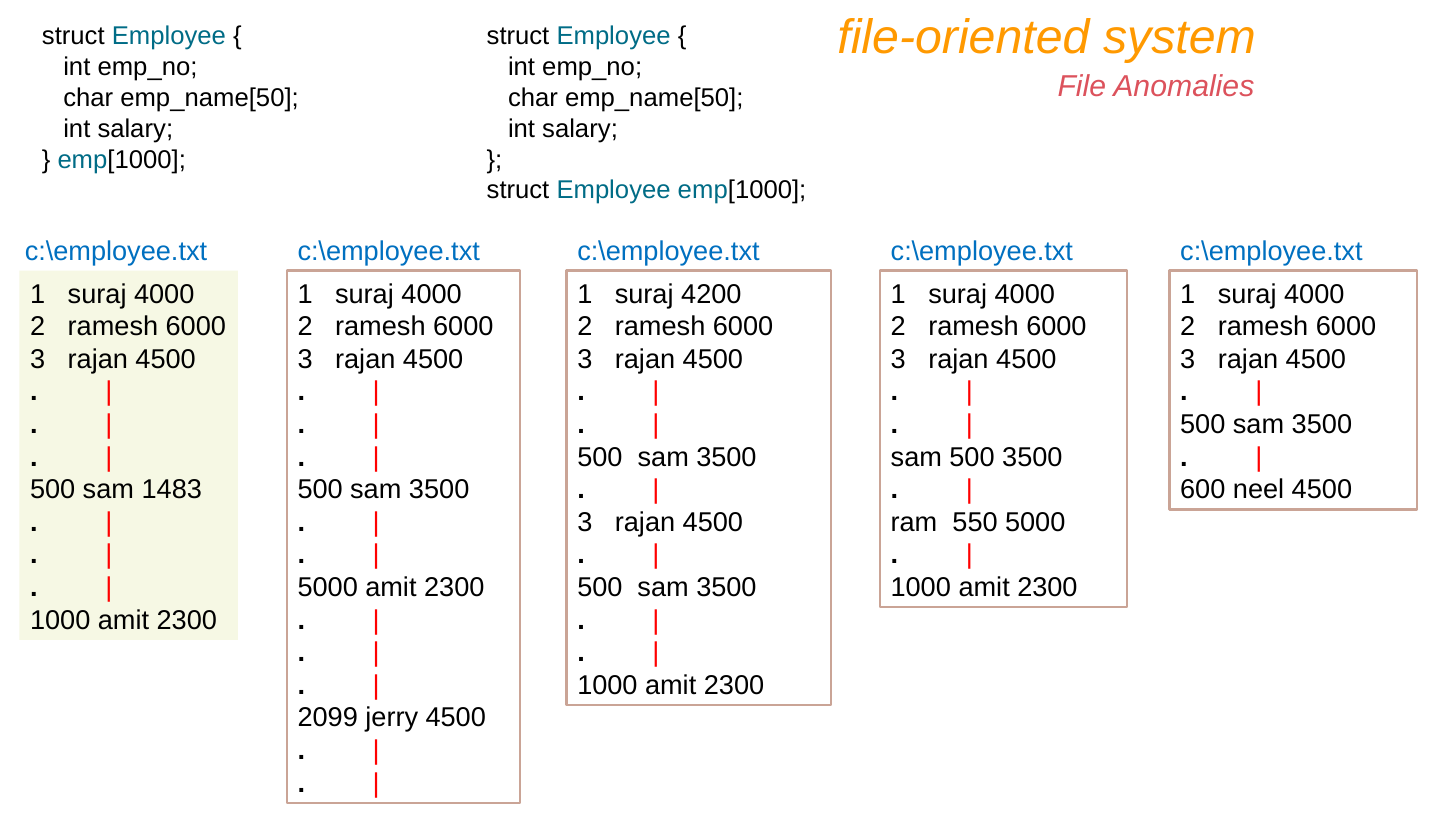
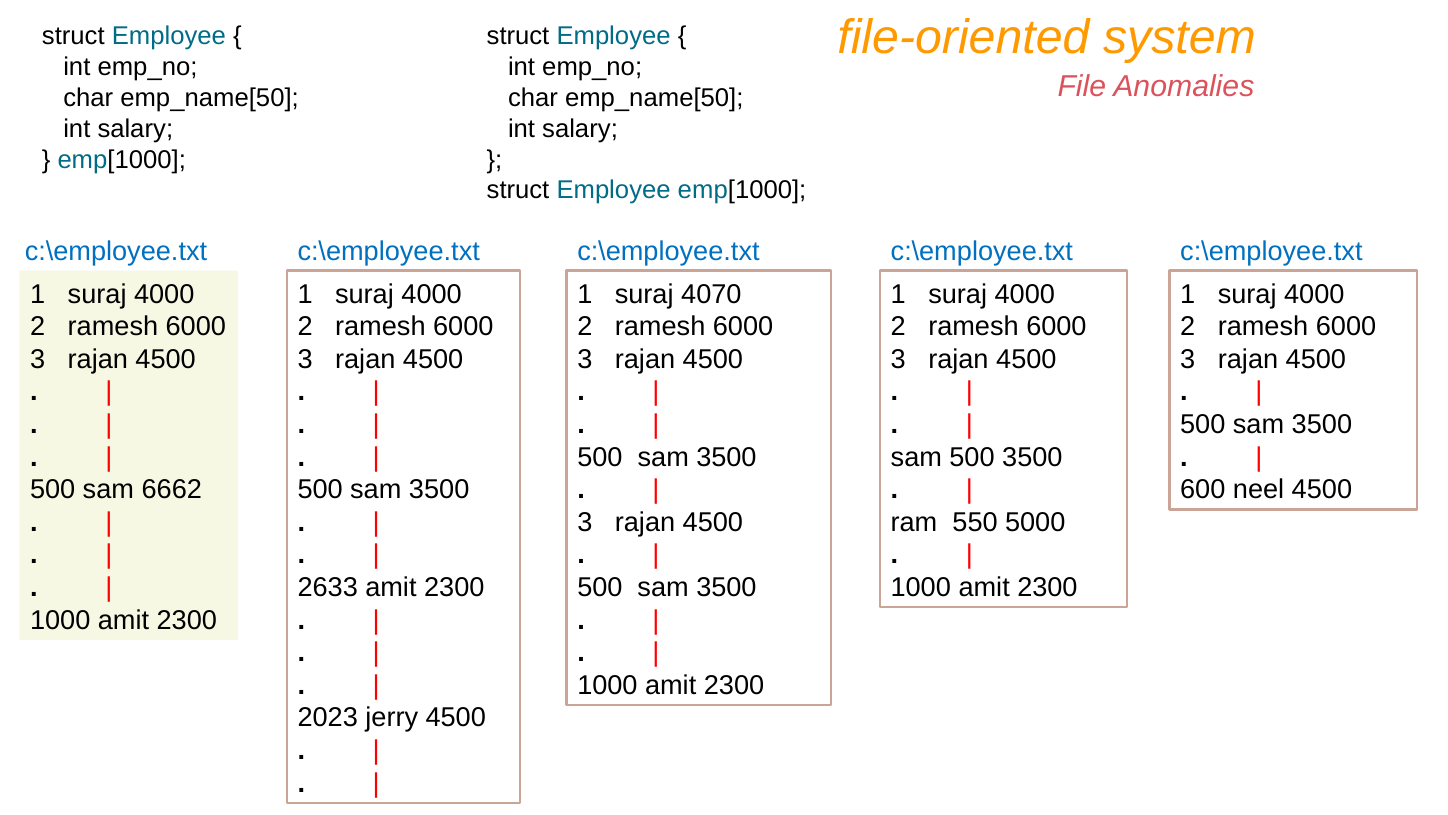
4200: 4200 -> 4070
1483: 1483 -> 6662
5000 at (328, 587): 5000 -> 2633
2099: 2099 -> 2023
